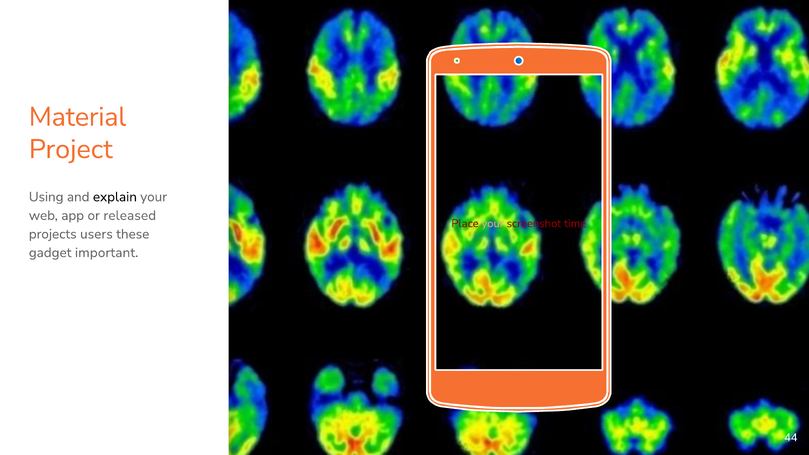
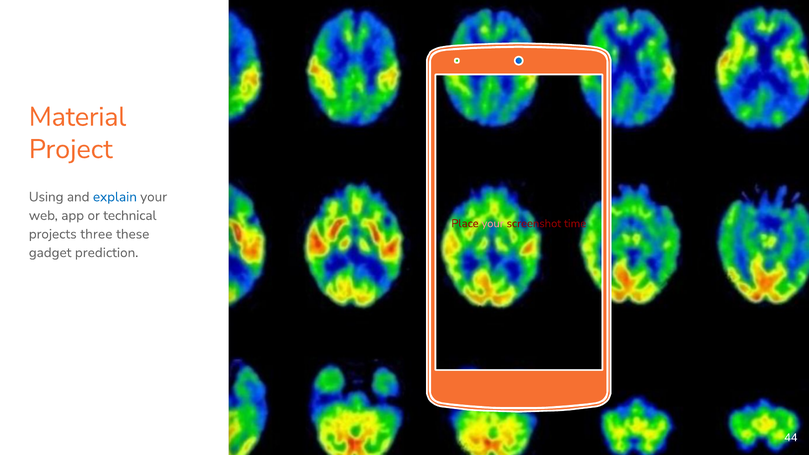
explain colour: black -> blue
released: released -> technical
users: users -> three
important: important -> prediction
